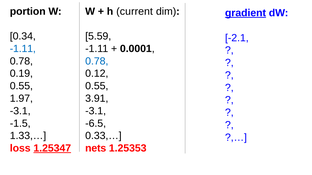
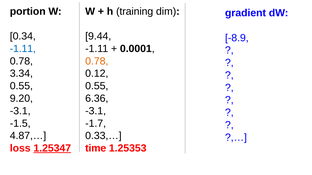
current: current -> training
gradient underline: present -> none
5.59: 5.59 -> 9.44
-2.1: -2.1 -> -8.9
0.78 at (97, 61) colour: blue -> orange
0.19: 0.19 -> 3.34
1.97: 1.97 -> 9.20
3.91: 3.91 -> 6.36
-6.5: -6.5 -> -1.7
1.33,…: 1.33,… -> 4.87,…
nets: nets -> time
